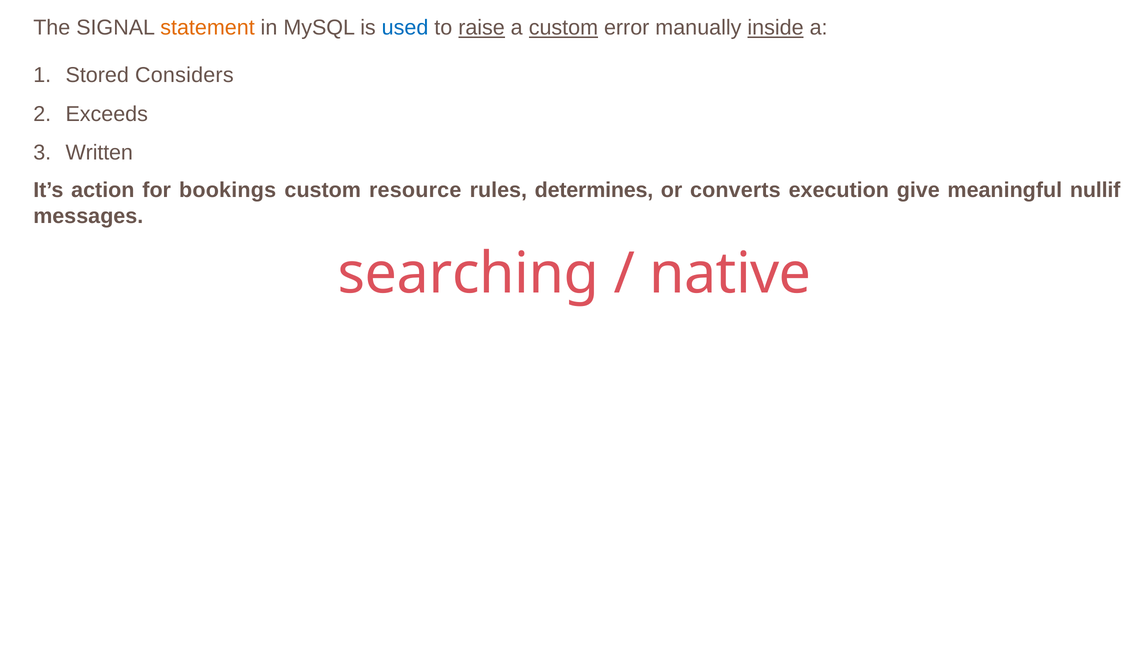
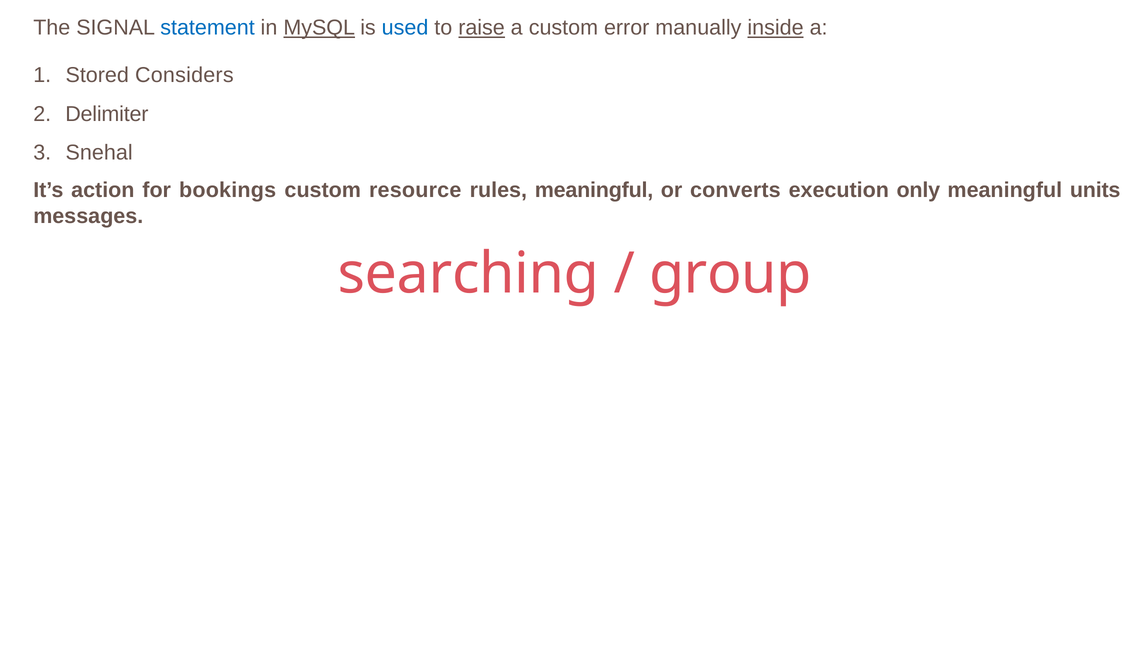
statement colour: orange -> blue
MySQL underline: none -> present
custom at (563, 28) underline: present -> none
Exceeds: Exceeds -> Delimiter
Written: Written -> Snehal
rules determines: determines -> meaningful
give: give -> only
nullif: nullif -> units
native: native -> group
